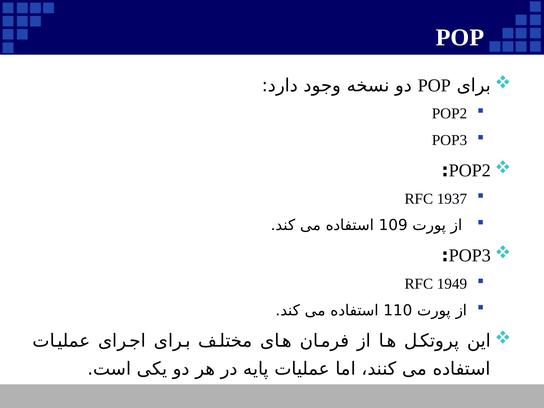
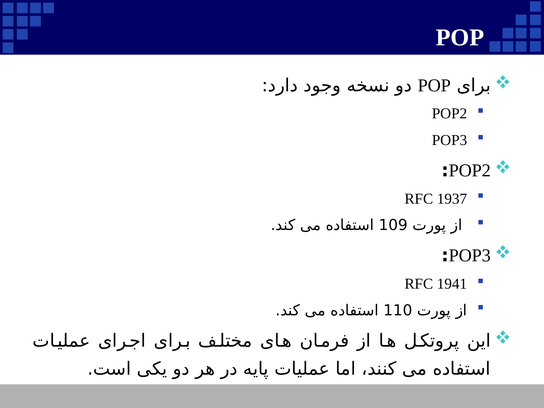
1949: 1949 -> 1941
